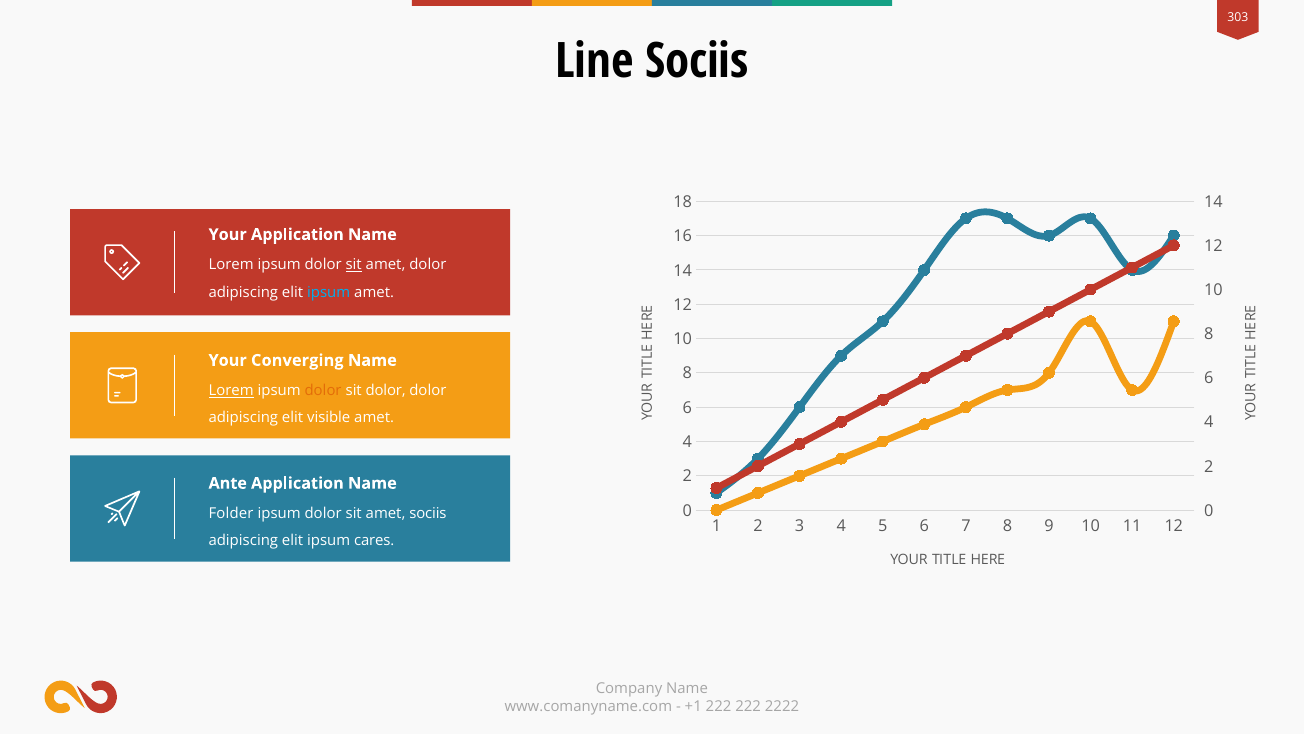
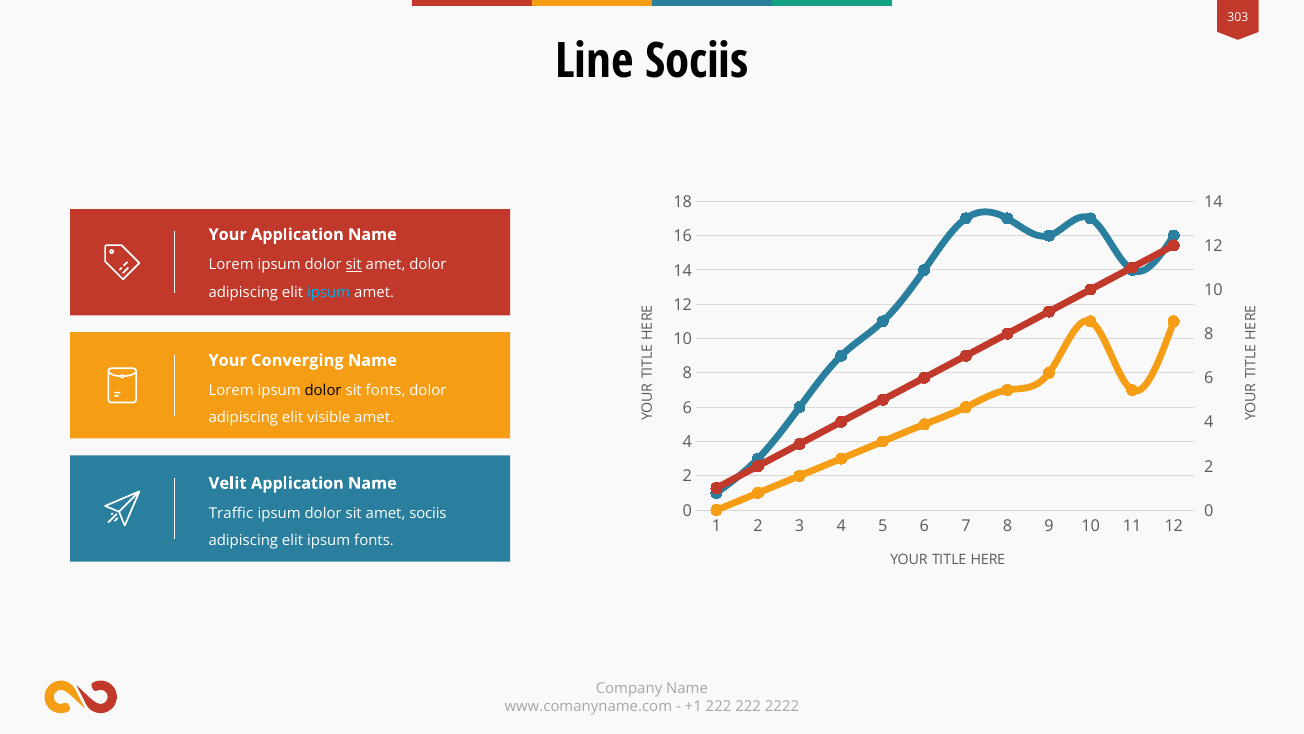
Lorem at (231, 391) underline: present -> none
dolor at (323, 391) colour: orange -> black
sit dolor: dolor -> fonts
Ante: Ante -> Velit
Folder: Folder -> Traffic
ipsum cares: cares -> fonts
